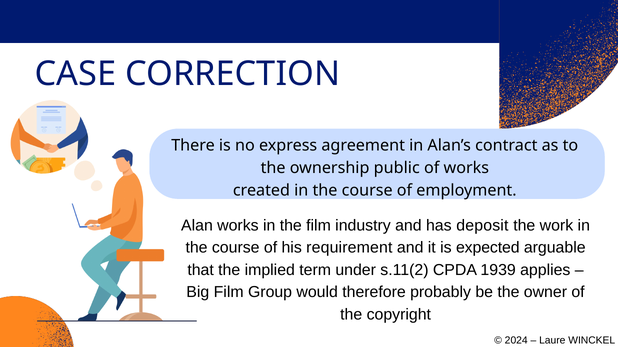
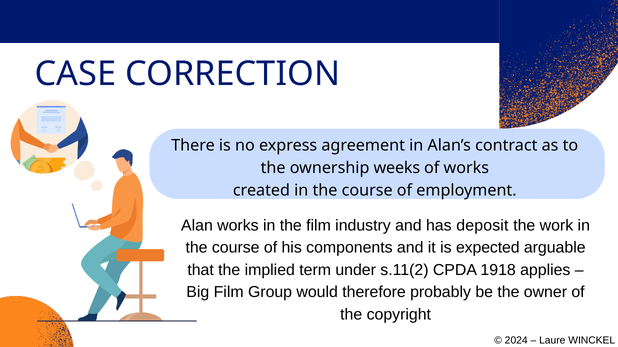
public: public -> weeks
requirement: requirement -> components
1939: 1939 -> 1918
